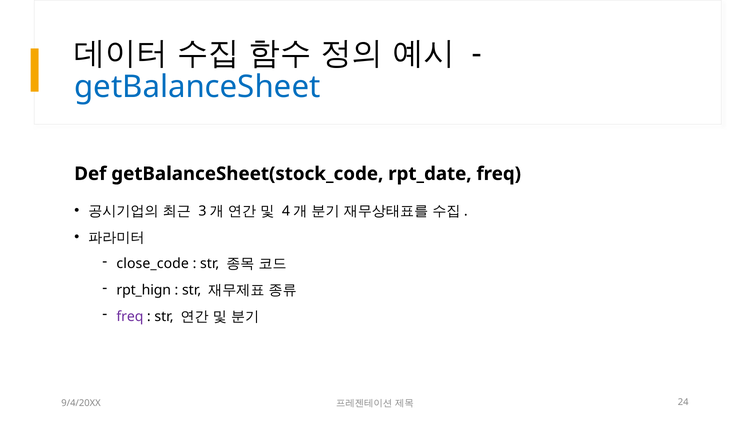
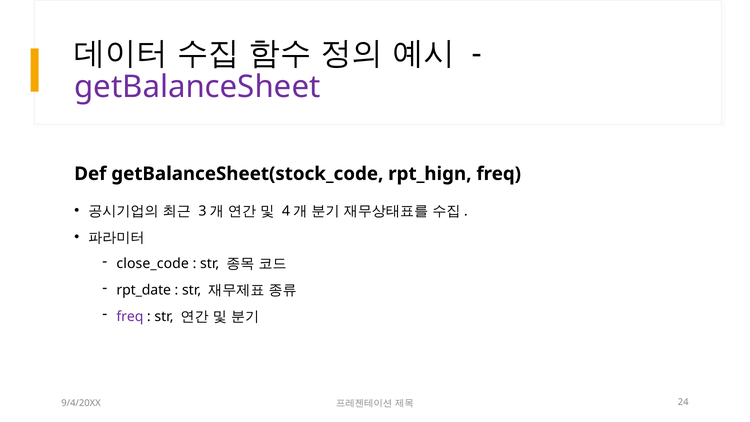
getBalanceSheet colour: blue -> purple
rpt_date: rpt_date -> rpt_hign
rpt_hign: rpt_hign -> rpt_date
